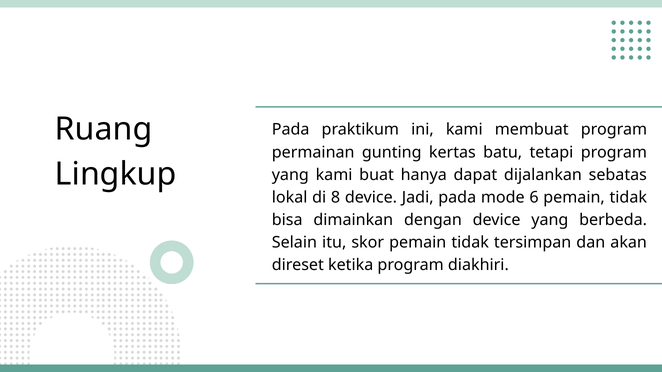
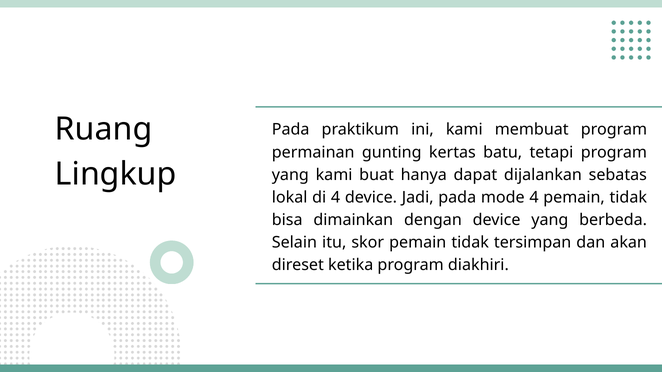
di 8: 8 -> 4
mode 6: 6 -> 4
